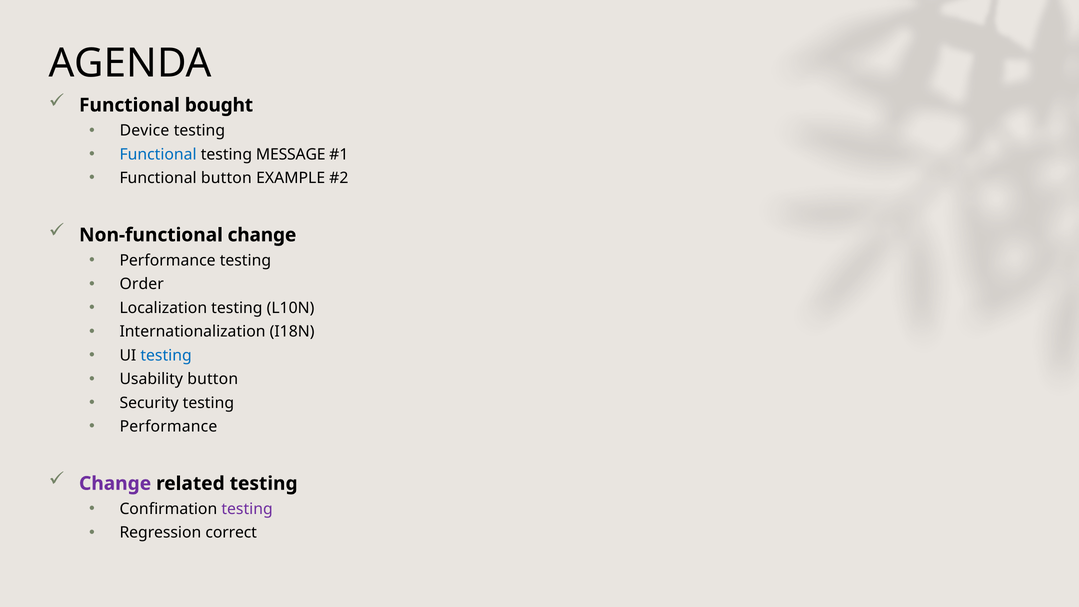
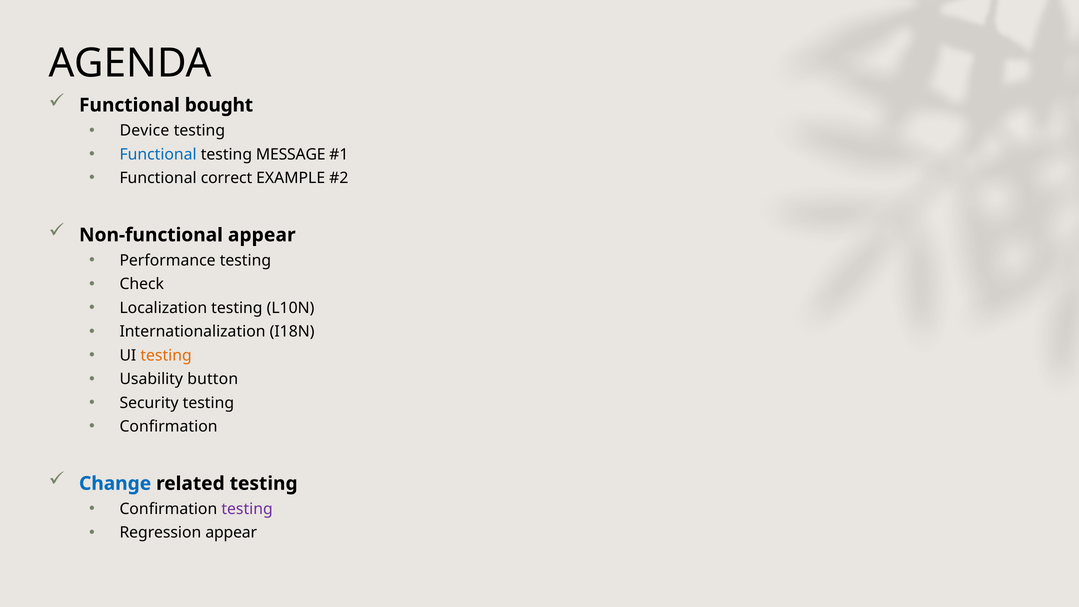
Functional button: button -> correct
Non-functional change: change -> appear
Order: Order -> Check
testing at (166, 355) colour: blue -> orange
Performance at (168, 427): Performance -> Confirmation
Change at (115, 483) colour: purple -> blue
Regression correct: correct -> appear
